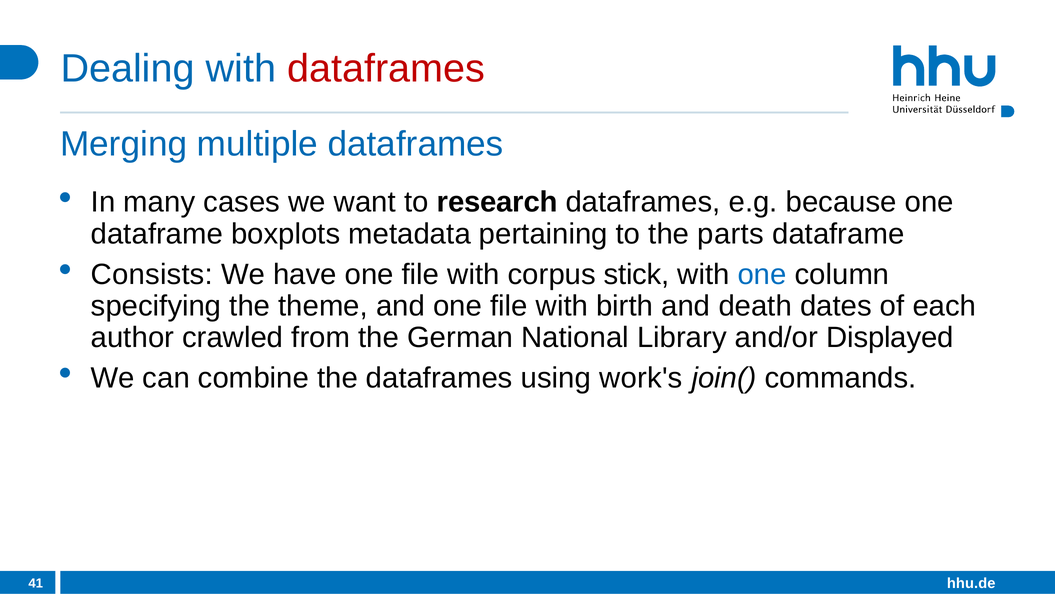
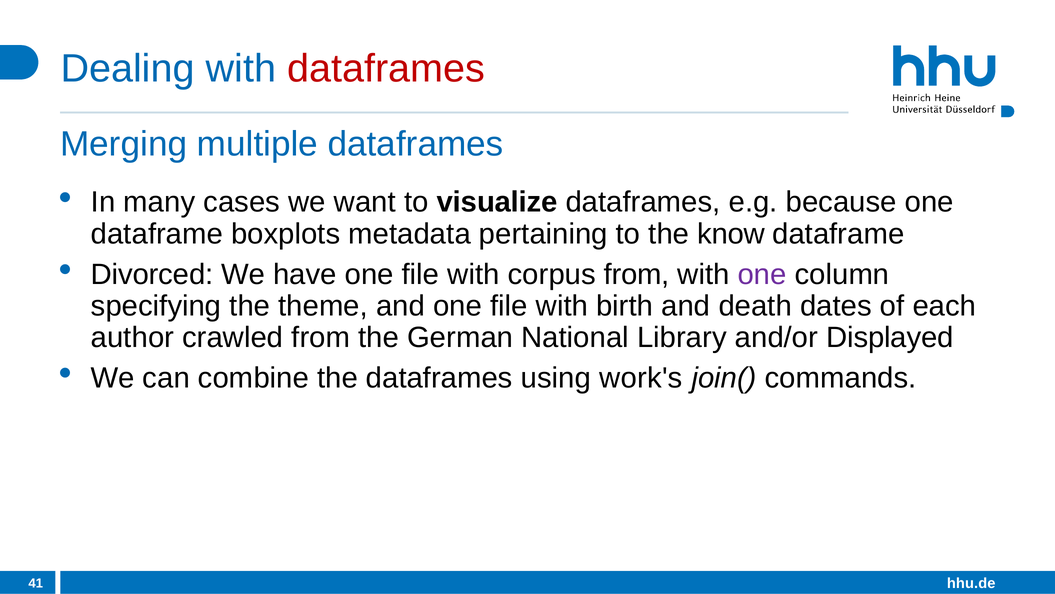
research: research -> visualize
parts: parts -> know
Consists: Consists -> Divorced
corpus stick: stick -> from
one at (762, 274) colour: blue -> purple
